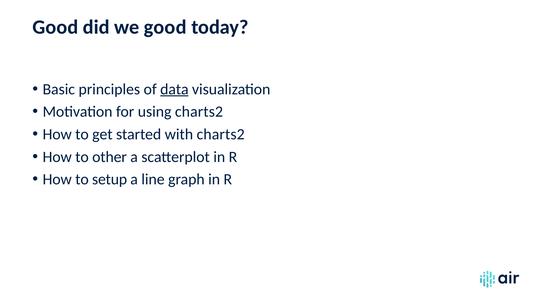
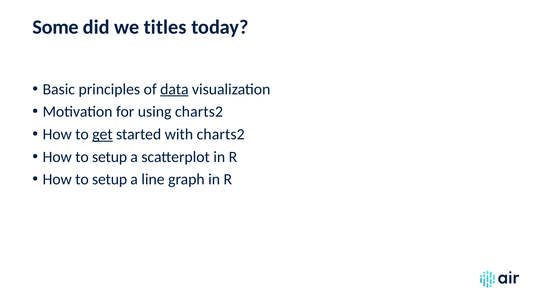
Good at (55, 27): Good -> Some
we good: good -> titles
get underline: none -> present
other at (110, 157): other -> setup
